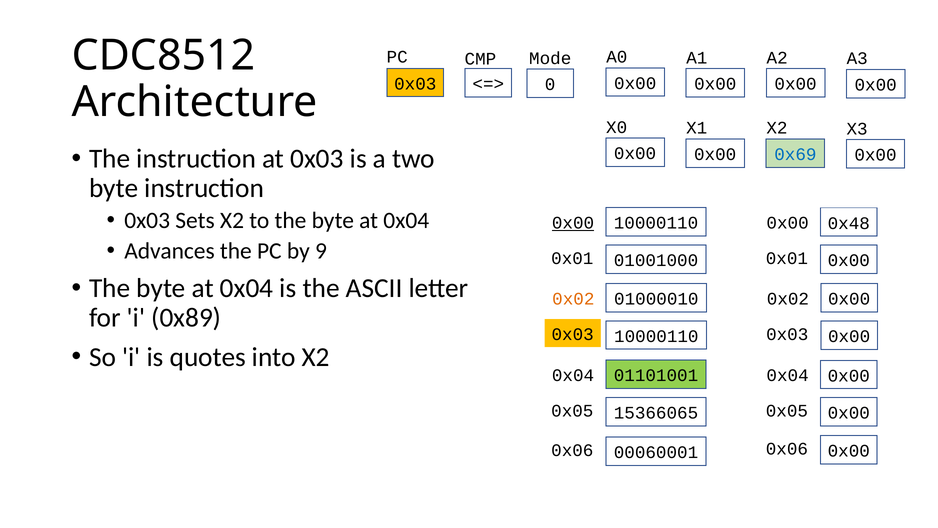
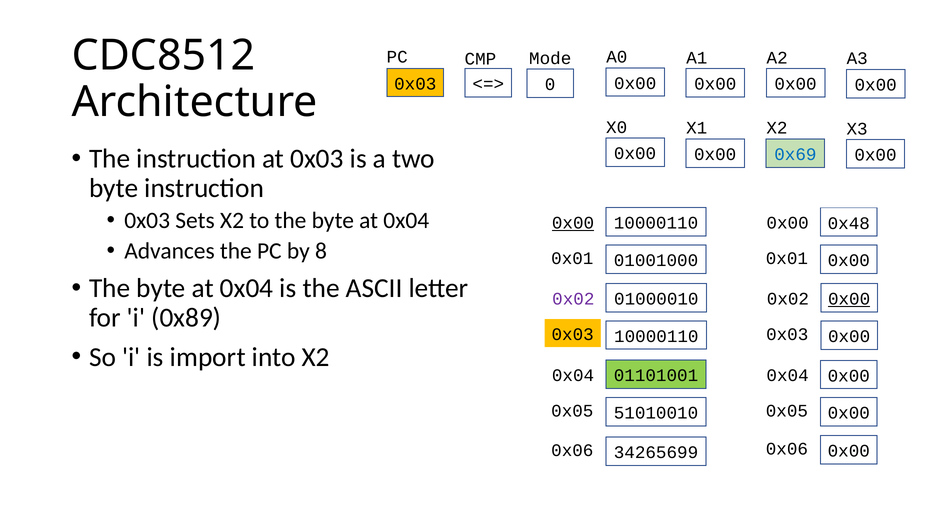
9: 9 -> 8
0x02 at (573, 299) colour: orange -> purple
0x00 at (849, 299) underline: none -> present
quotes: quotes -> import
15366065: 15366065 -> 51010010
00060001: 00060001 -> 34265699
